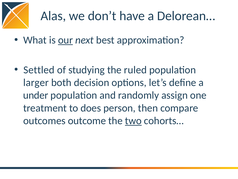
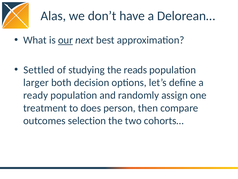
ruled: ruled -> reads
under: under -> ready
outcome: outcome -> selection
two underline: present -> none
